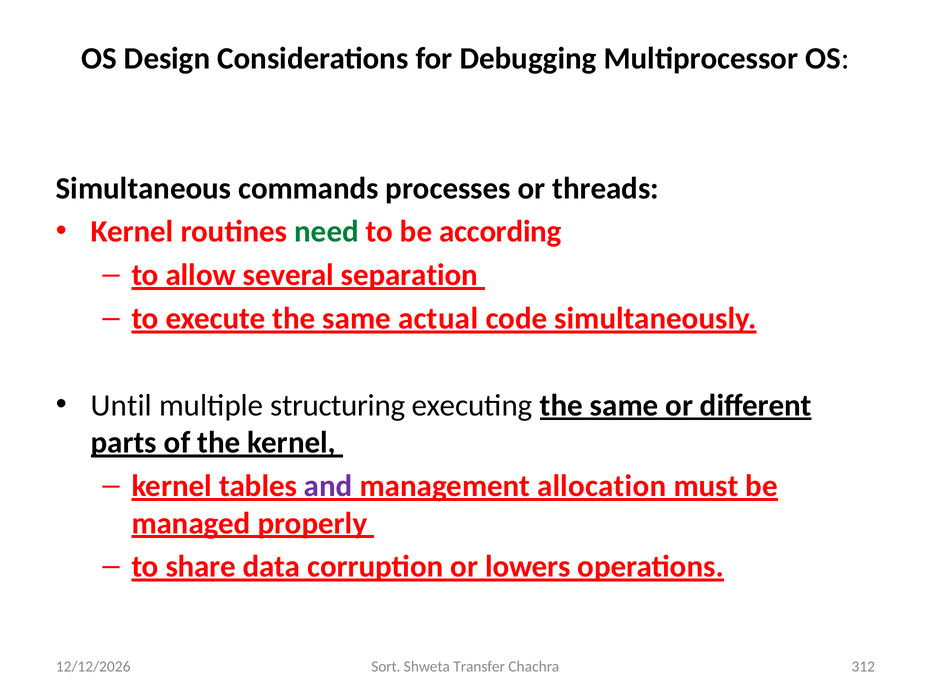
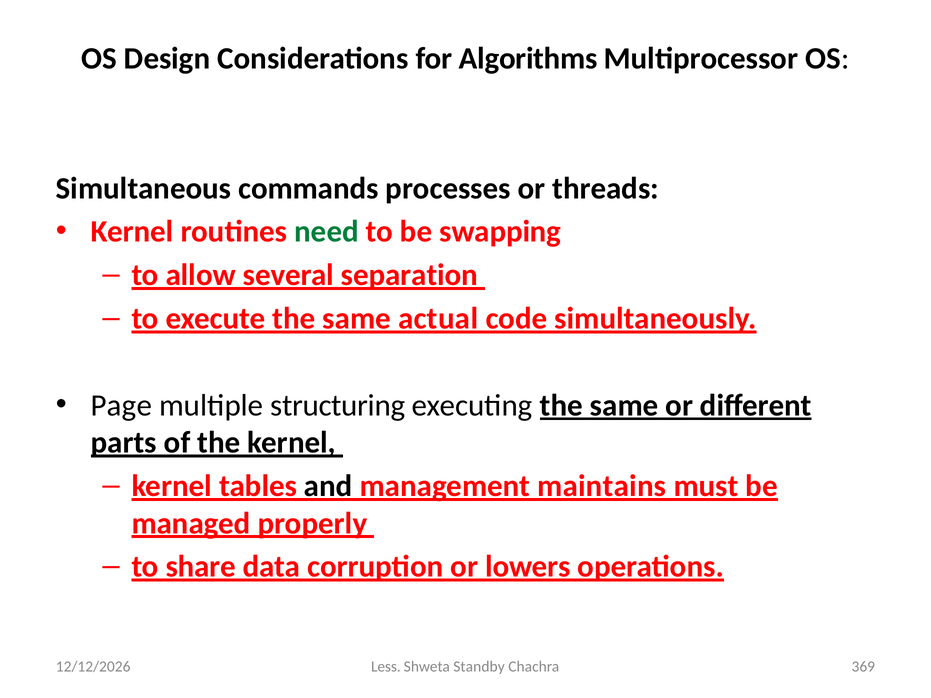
Debugging: Debugging -> Algorithms
according: according -> swapping
Until: Until -> Page
and colour: purple -> black
allocation: allocation -> maintains
Sort: Sort -> Less
Transfer: Transfer -> Standby
312: 312 -> 369
